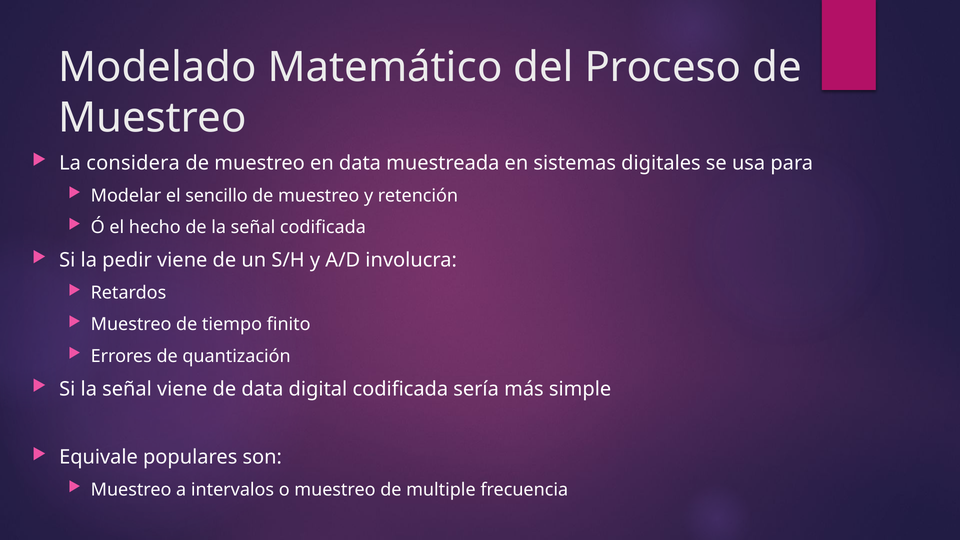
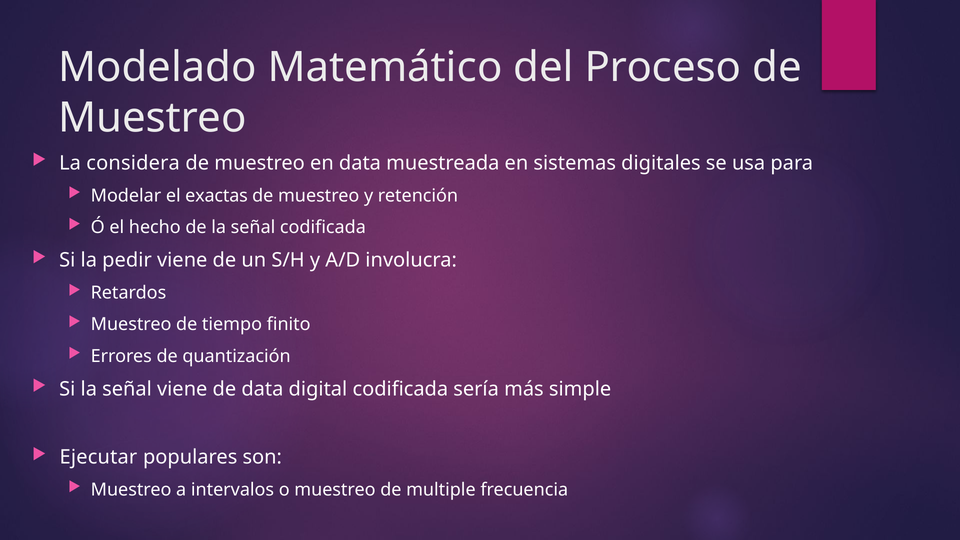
sencillo: sencillo -> exactas
Equivale: Equivale -> Ejecutar
